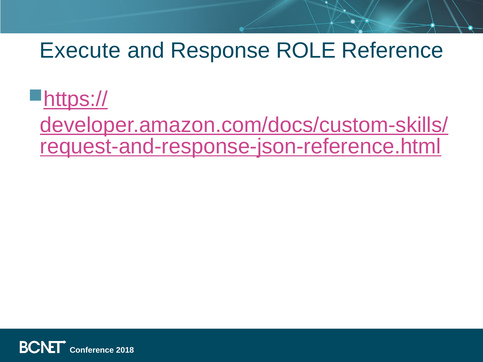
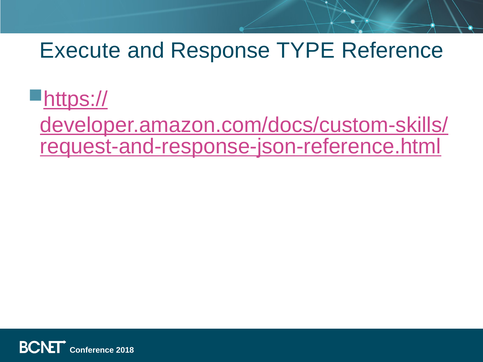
ROLE: ROLE -> TYPE
